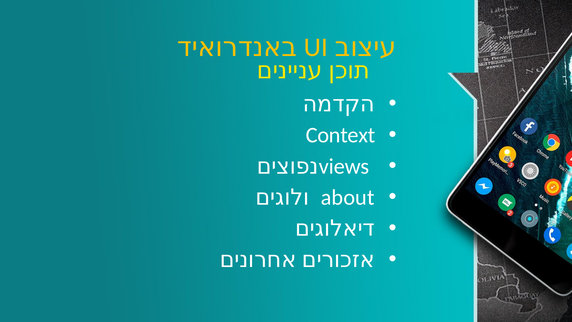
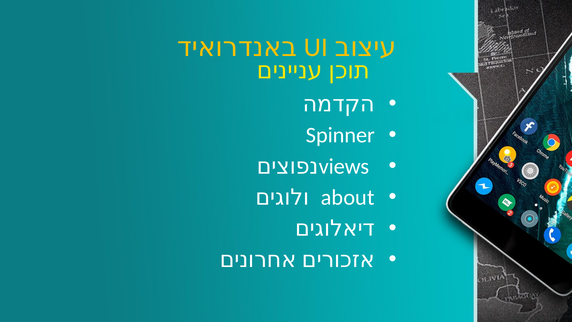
Context: Context -> Spinner
